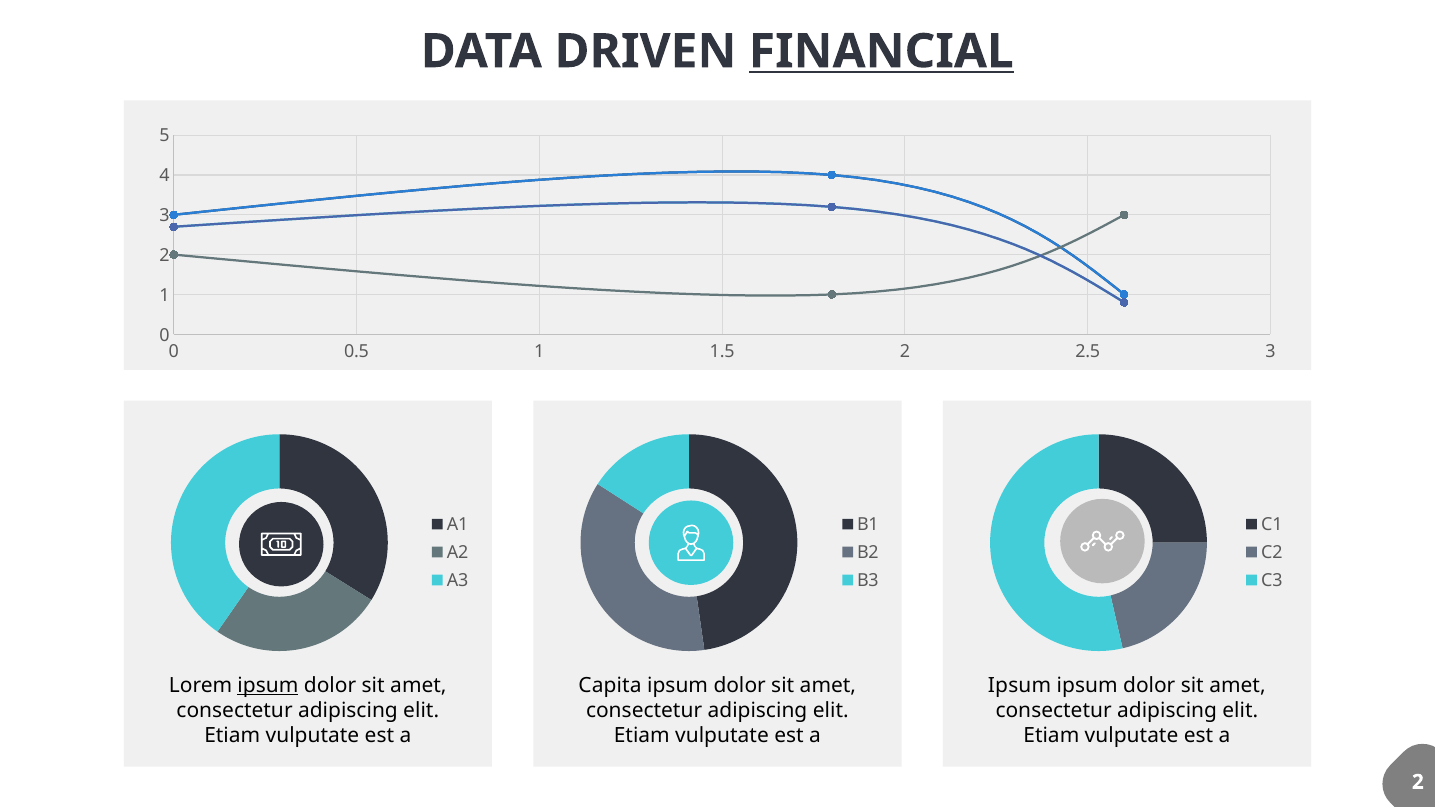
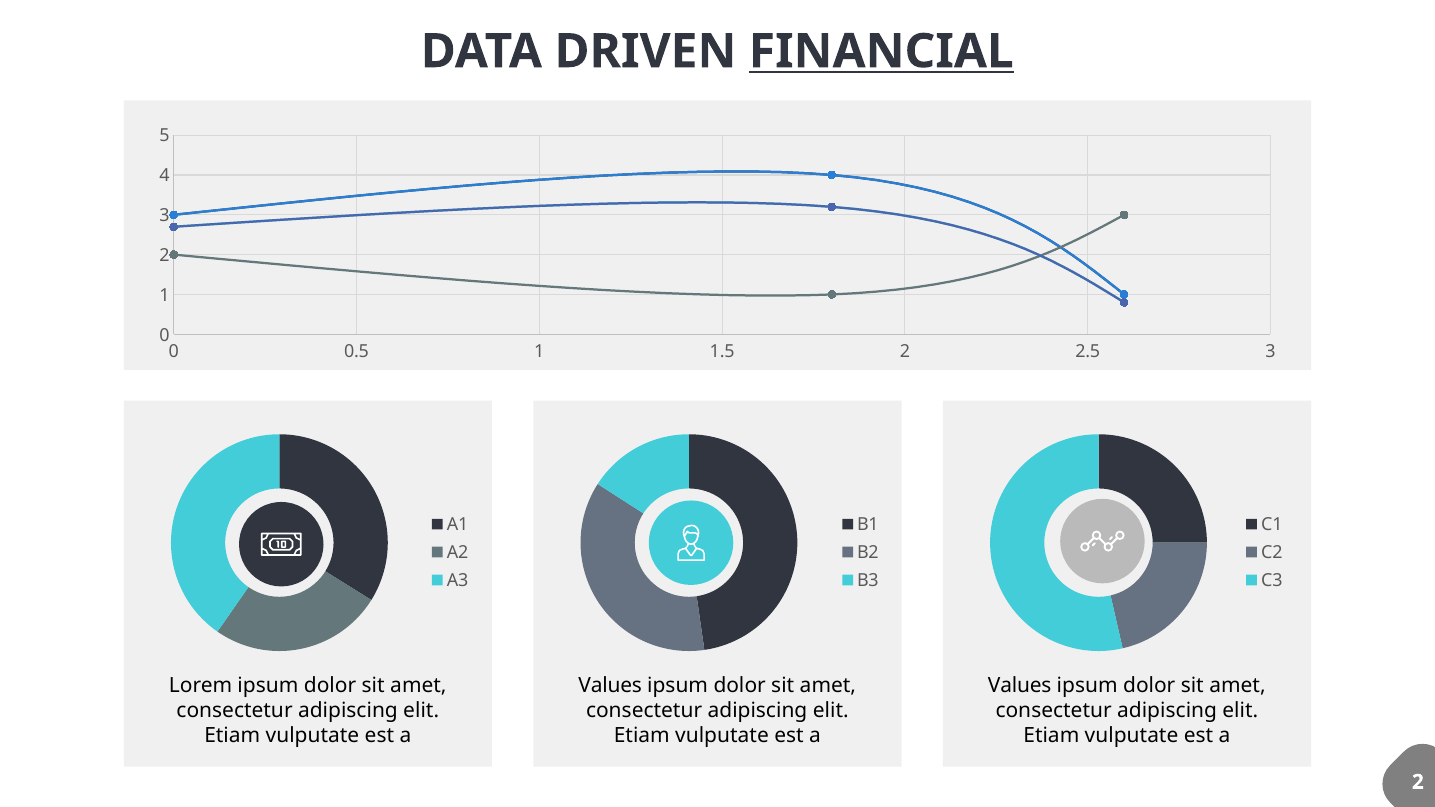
ipsum at (268, 685) underline: present -> none
Capita at (610, 685): Capita -> Values
Ipsum at (1020, 685): Ipsum -> Values
